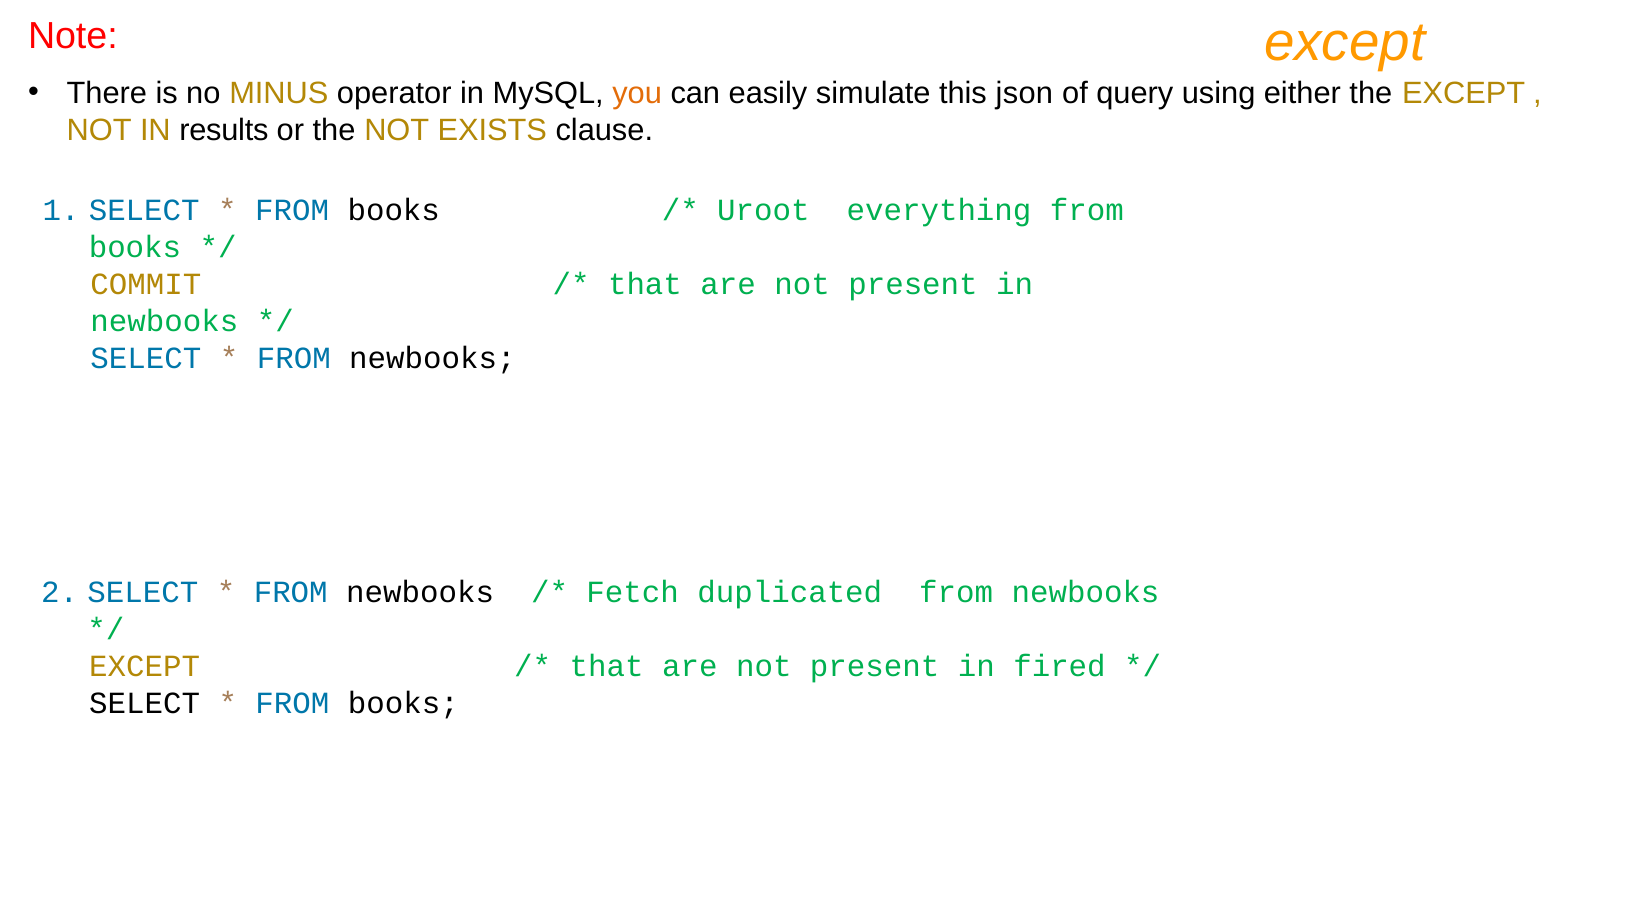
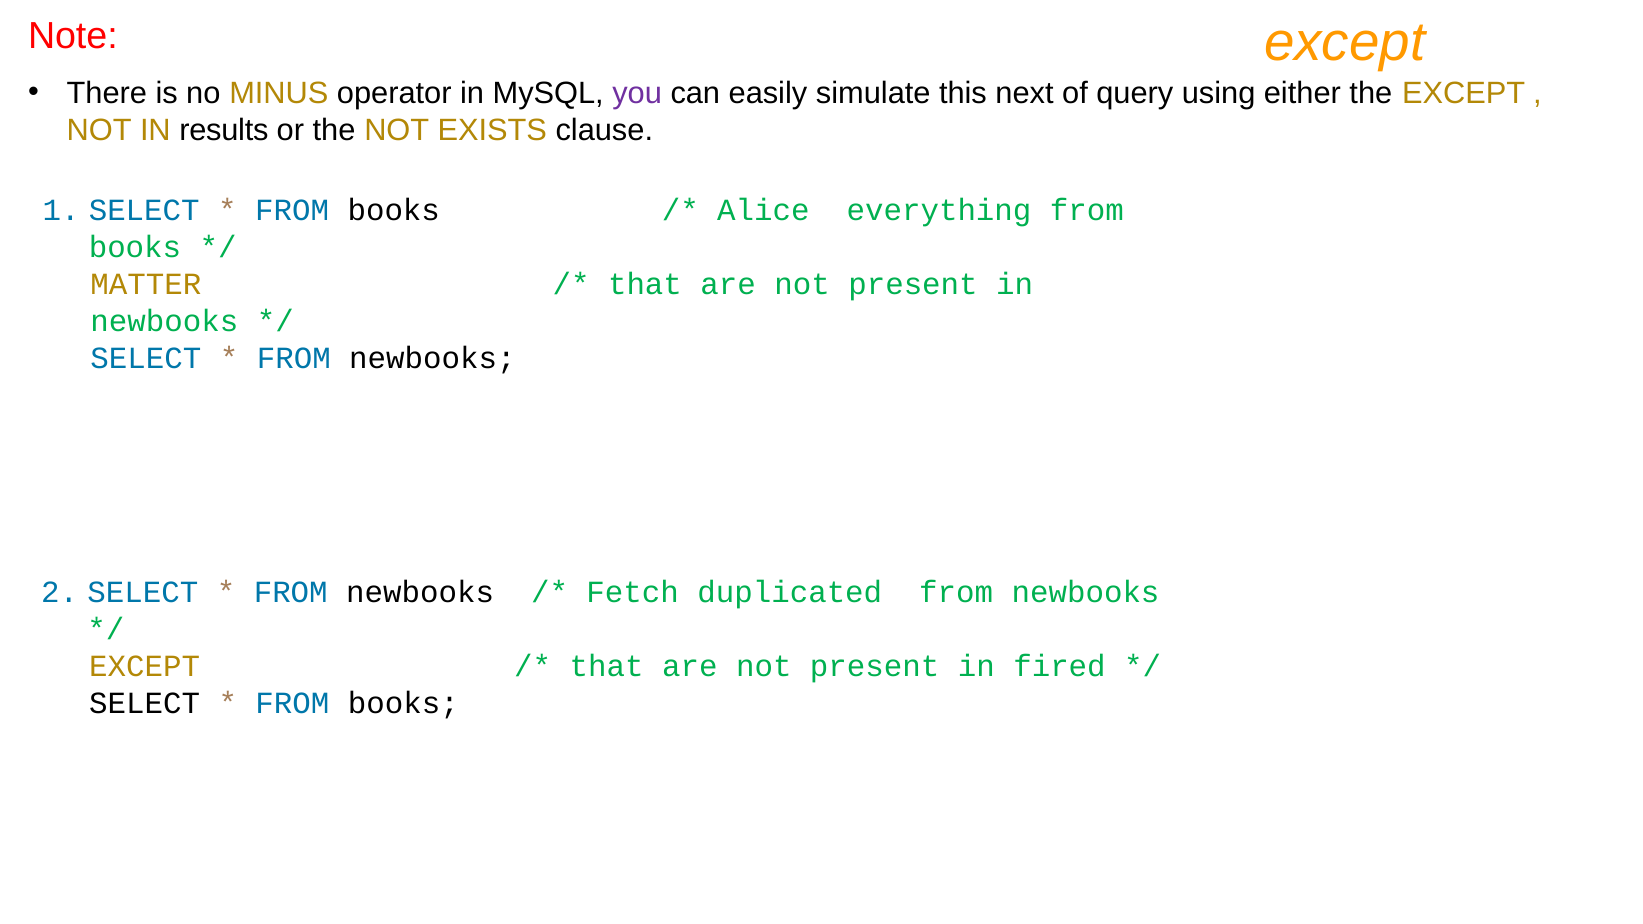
you colour: orange -> purple
json: json -> next
Uroot: Uroot -> Alice
COMMIT: COMMIT -> MATTER
